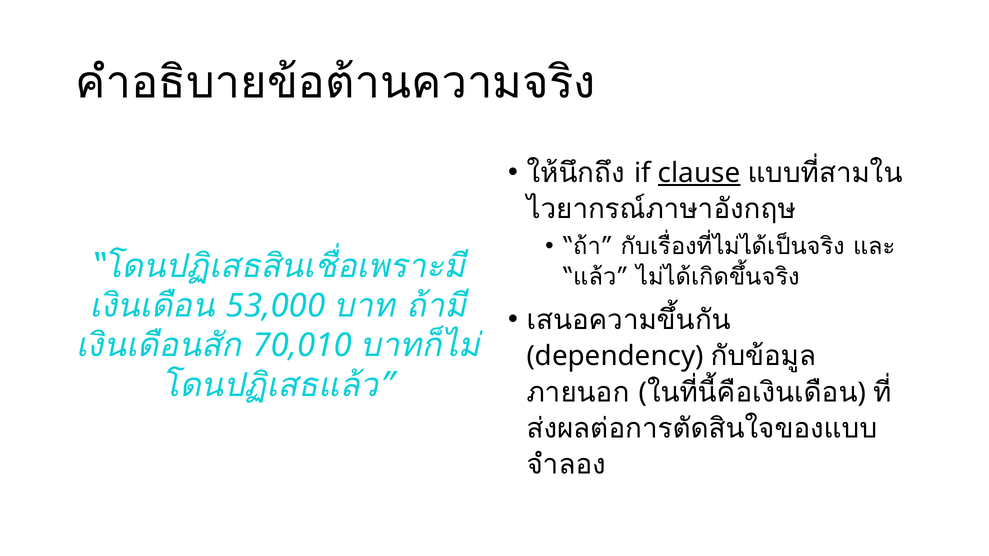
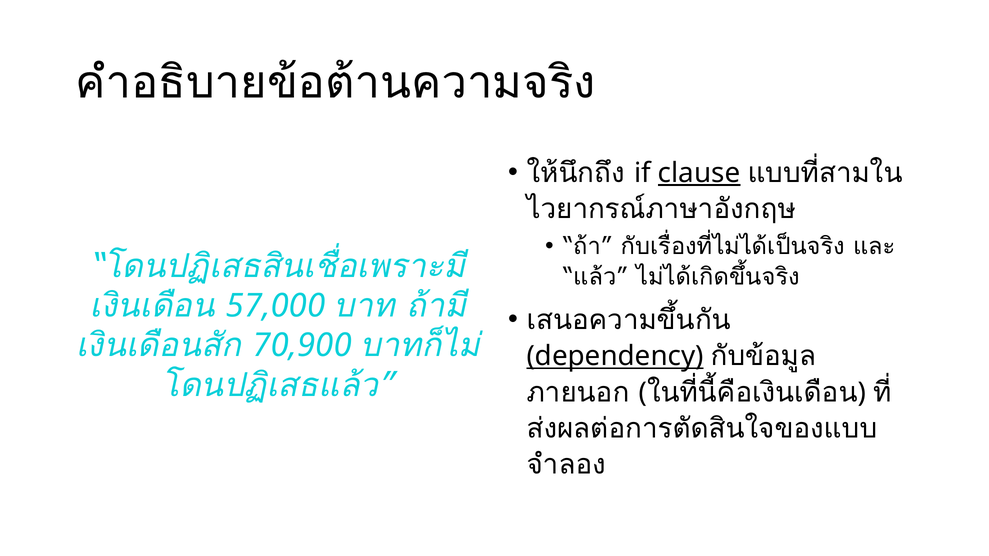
53,000: 53,000 -> 57,000
70,010: 70,010 -> 70,900
dependency underline: none -> present
